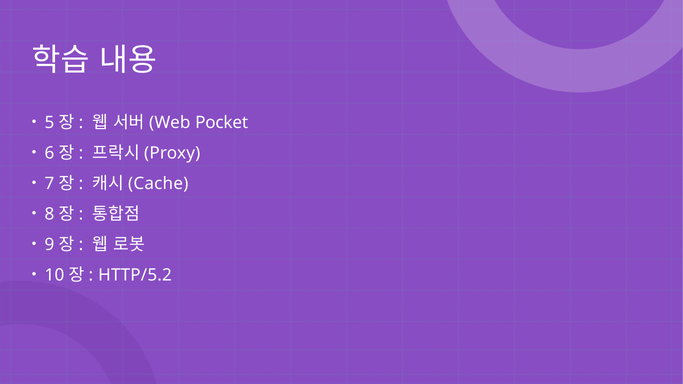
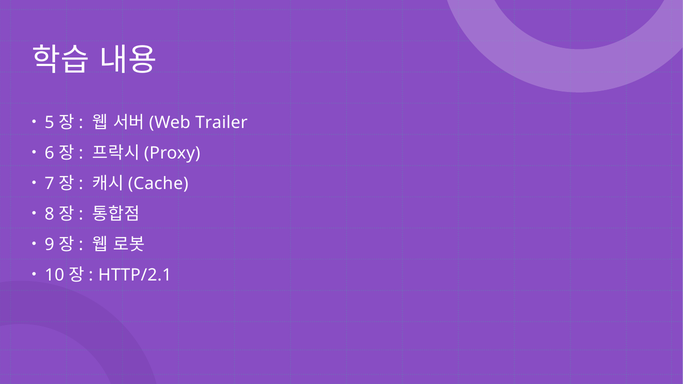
Pocket: Pocket -> Trailer
HTTP/5.2: HTTP/5.2 -> HTTP/2.1
